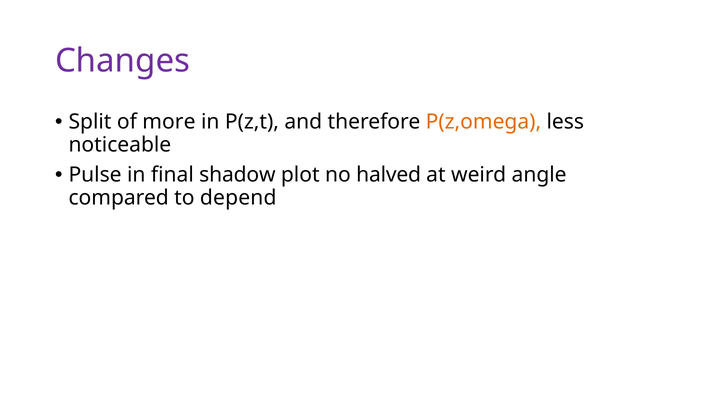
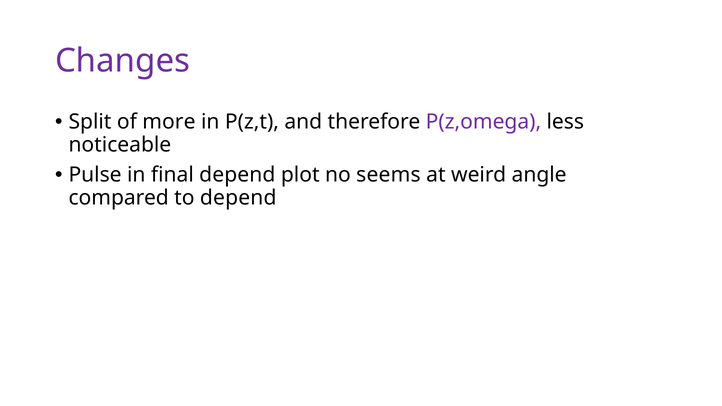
P(z,omega colour: orange -> purple
final shadow: shadow -> depend
halved: halved -> seems
